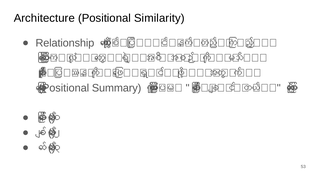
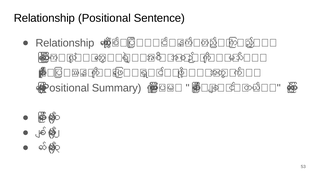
Architecture at (44, 18): Architecture -> Relationship
Similarity: Similarity -> Sentence
